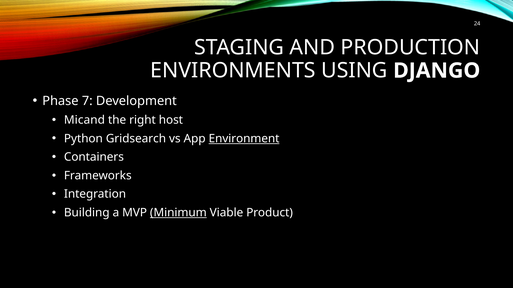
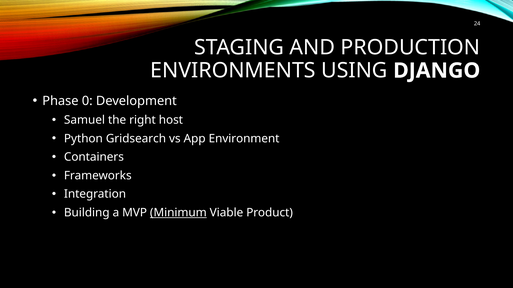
7: 7 -> 0
Micand: Micand -> Samuel
Environment underline: present -> none
